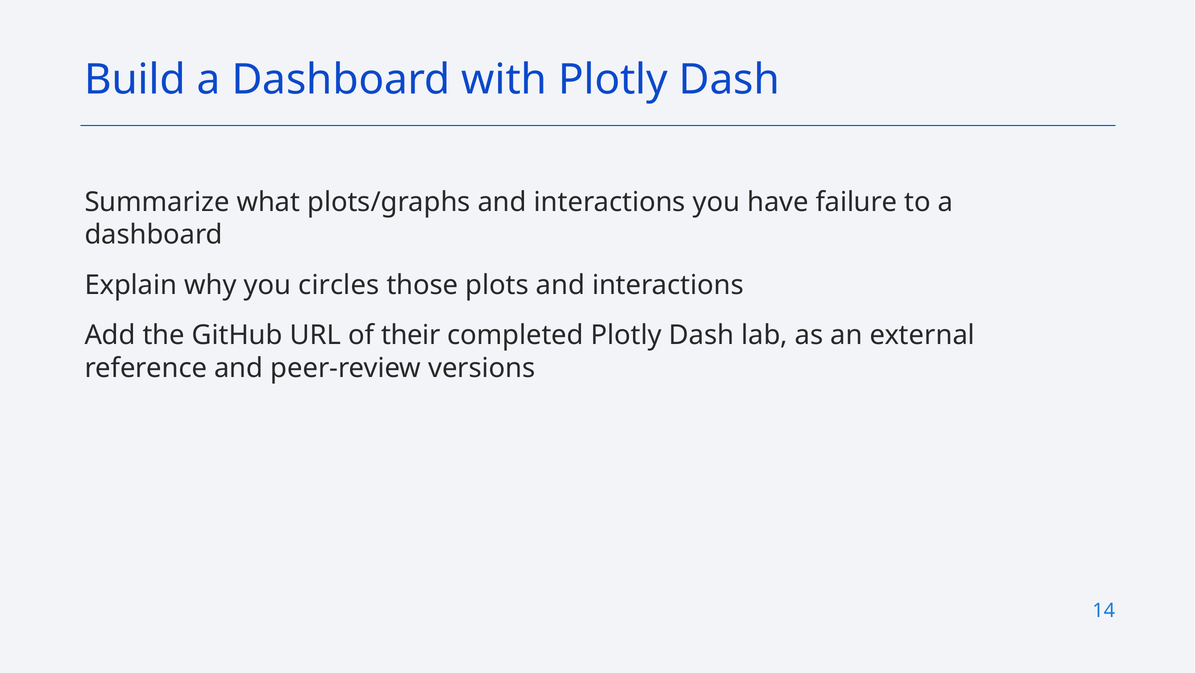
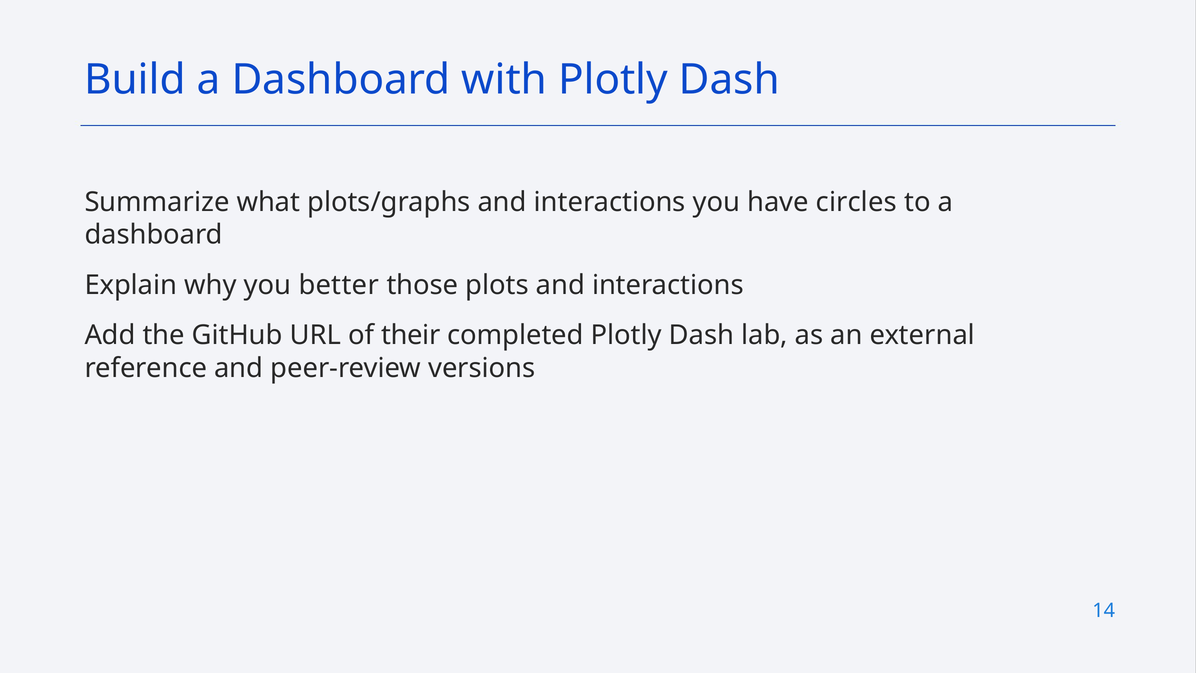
failure: failure -> circles
circles: circles -> better
